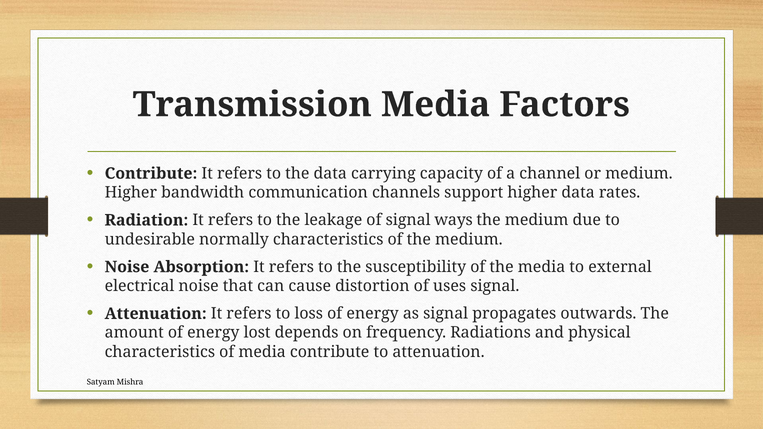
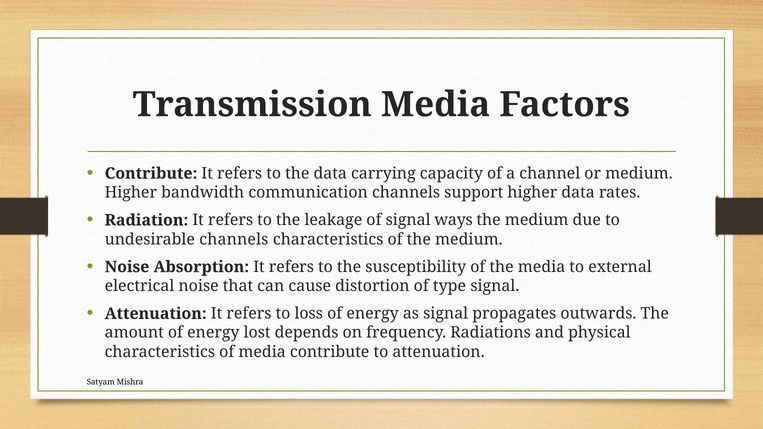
undesirable normally: normally -> channels
uses: uses -> type
